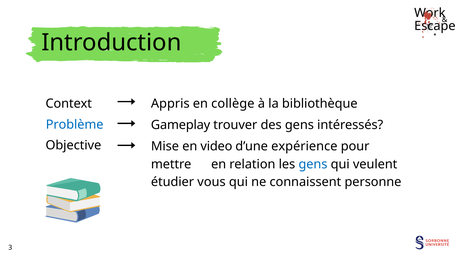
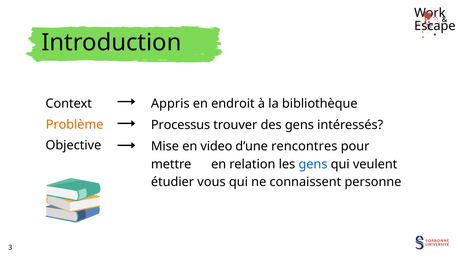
collège: collège -> endroit
Problème colour: blue -> orange
Gameplay: Gameplay -> Processus
expérience: expérience -> rencontres
